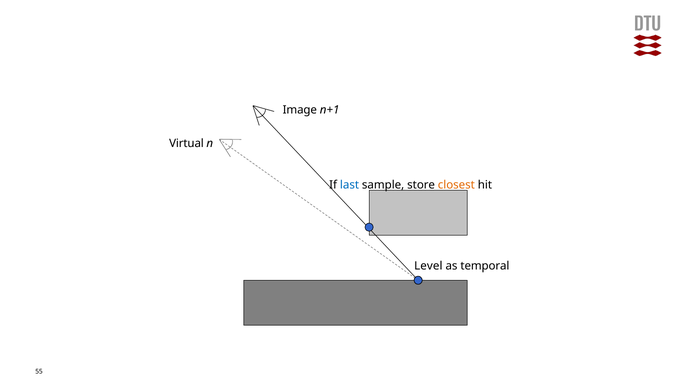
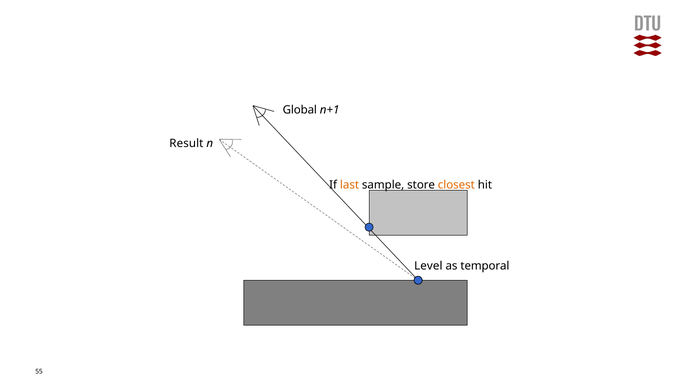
Image: Image -> Global
Virtual: Virtual -> Result
last colour: blue -> orange
